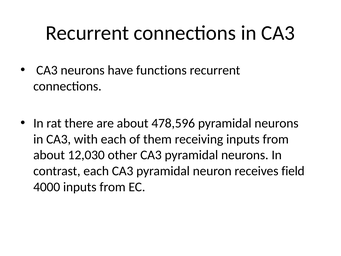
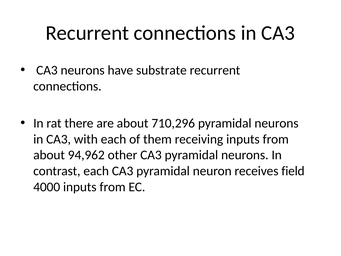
functions: functions -> substrate
478,596: 478,596 -> 710,296
12,030: 12,030 -> 94,962
